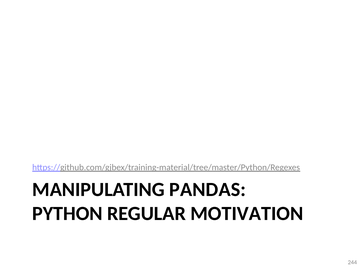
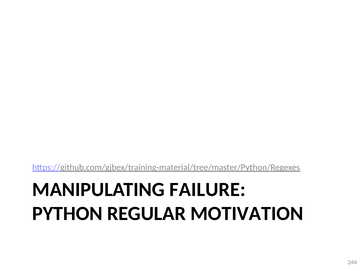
PANDAS: PANDAS -> FAILURE
